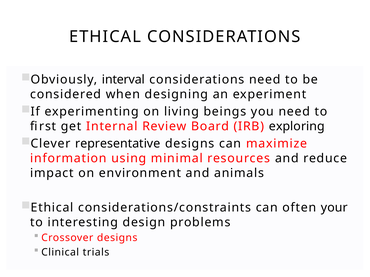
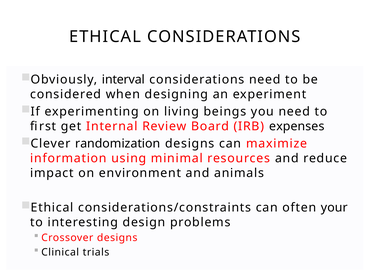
exploring: exploring -> expenses
representative: representative -> randomization
